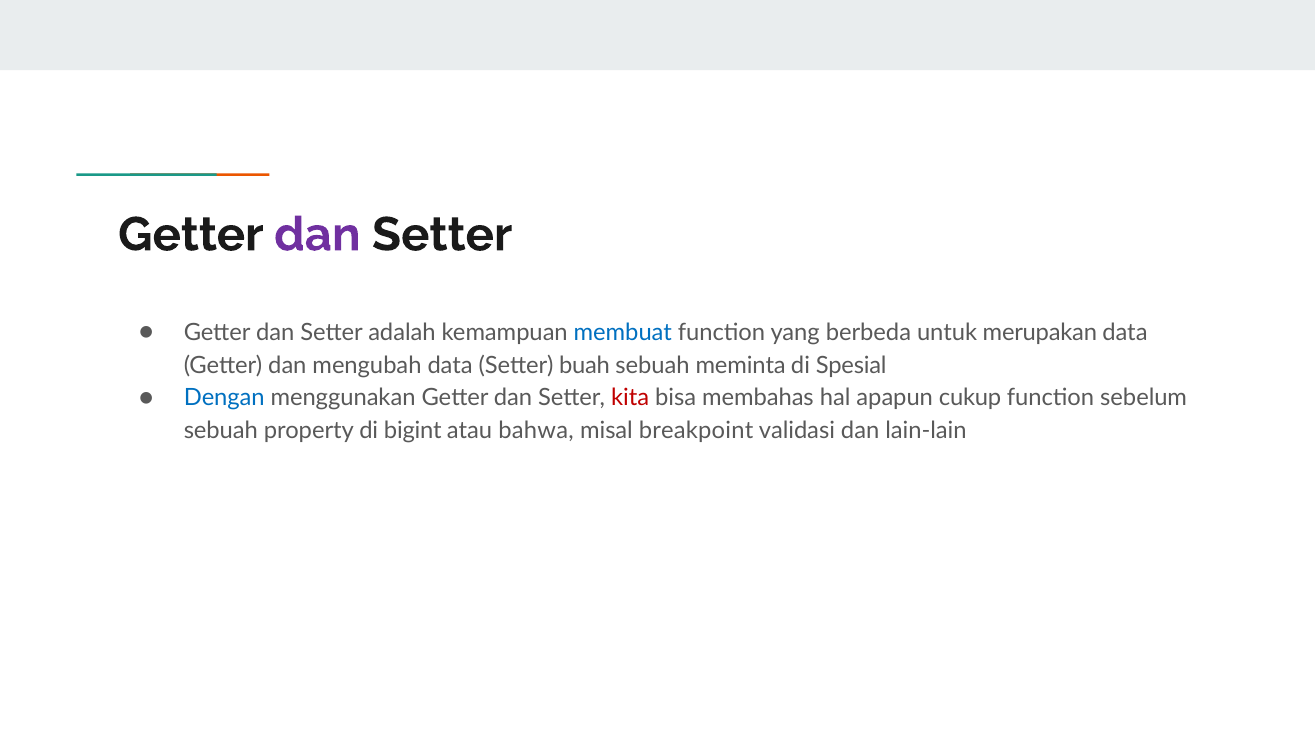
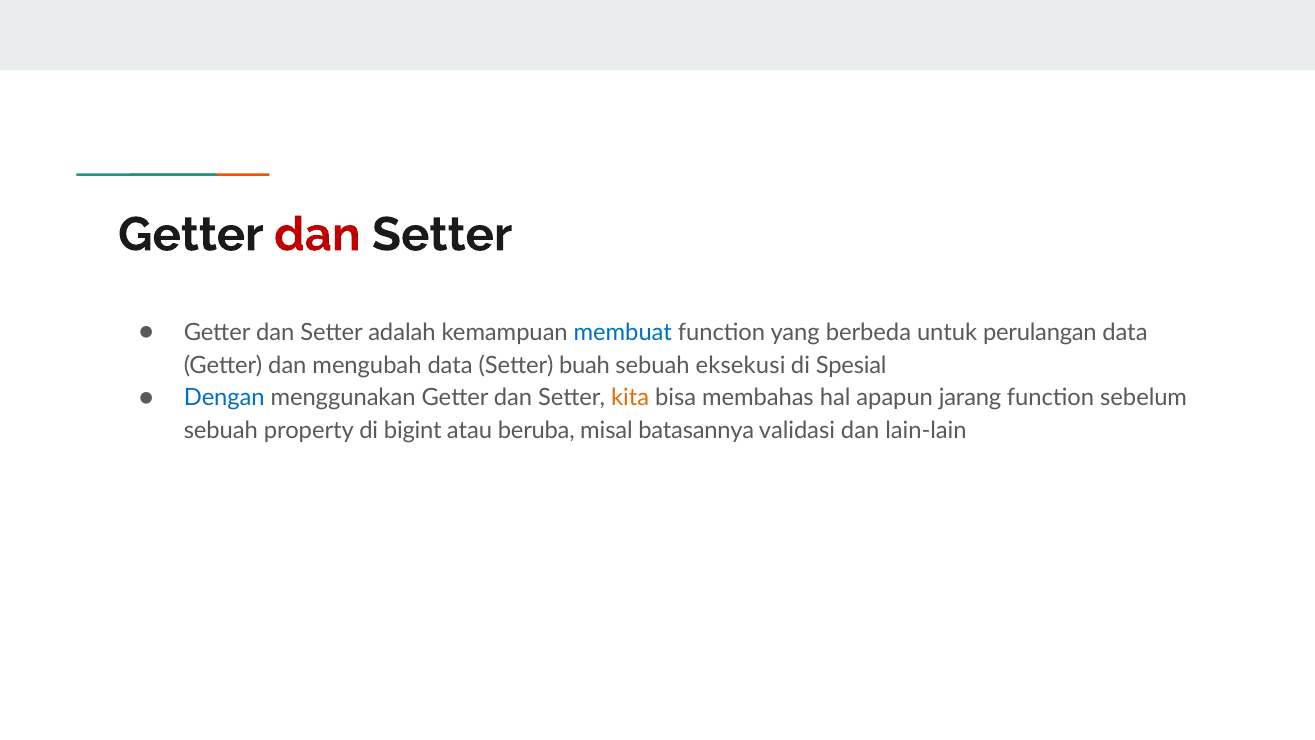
dan at (317, 235) colour: purple -> red
merupakan: merupakan -> perulangan
meminta: meminta -> eksekusi
kita colour: red -> orange
cukup: cukup -> jarang
bahwa: bahwa -> beruba
breakpoint: breakpoint -> batasannya
